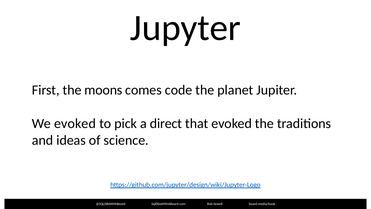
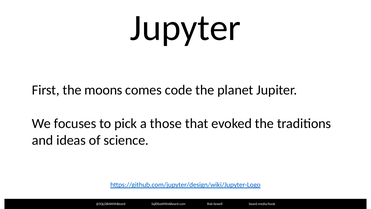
We evoked: evoked -> focuses
direct: direct -> those
